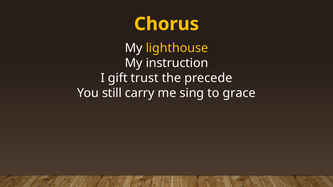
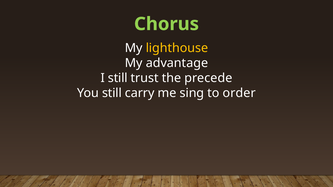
Chorus colour: yellow -> light green
instruction: instruction -> advantage
I gift: gift -> still
grace: grace -> order
